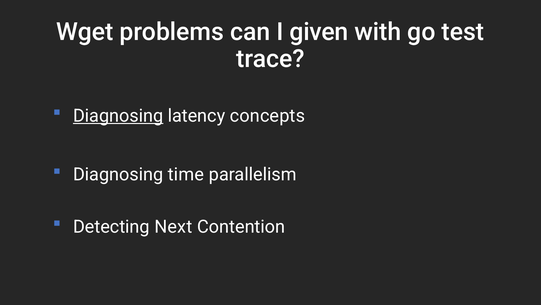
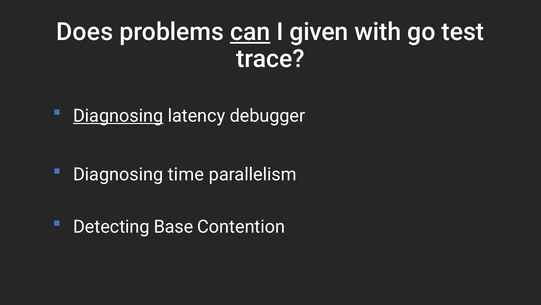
Wget: Wget -> Does
can underline: none -> present
concepts: concepts -> debugger
Next: Next -> Base
